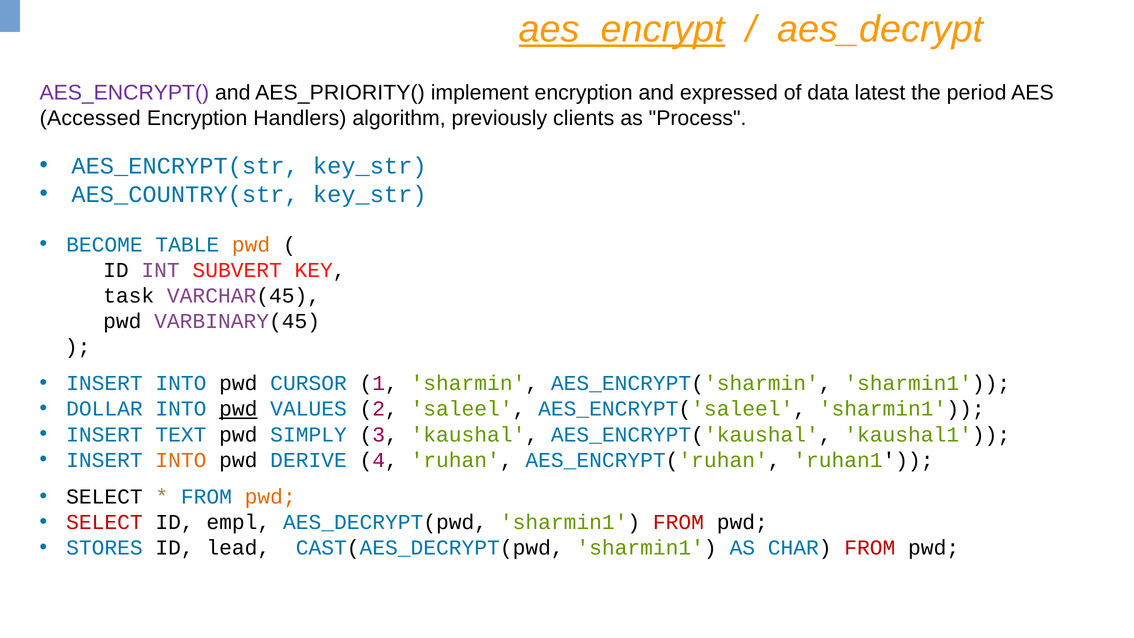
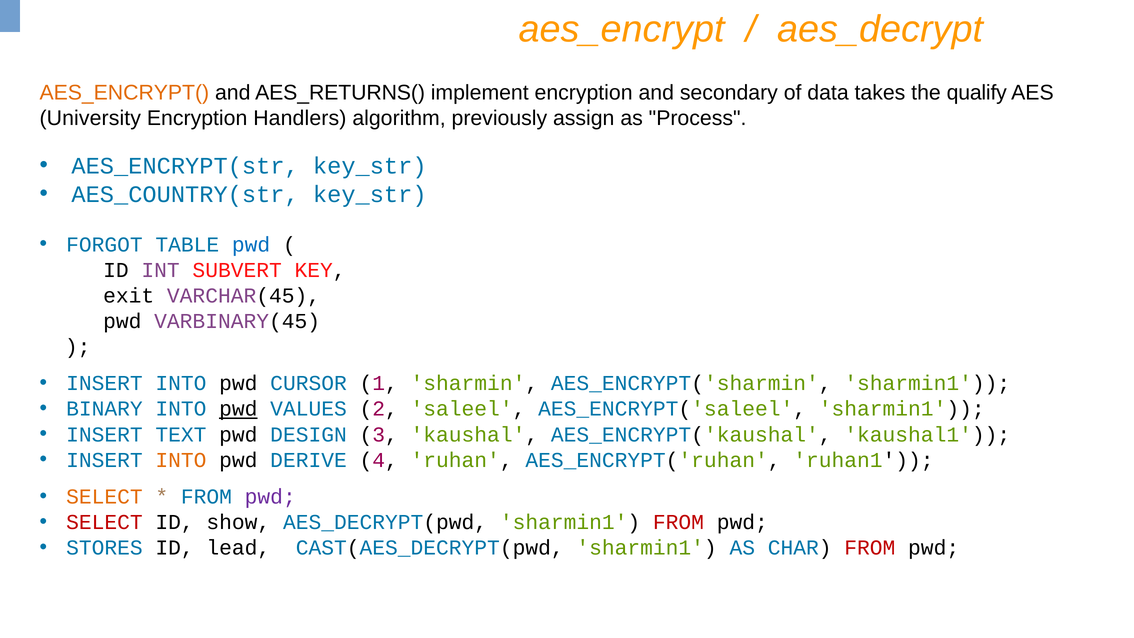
aes_encrypt underline: present -> none
AES_ENCRYPT( colour: purple -> orange
AES_PRIORITY(: AES_PRIORITY( -> AES_RETURNS(
expressed: expressed -> secondary
latest: latest -> takes
period: period -> qualify
Accessed: Accessed -> University
clients: clients -> assign
BECOME: BECOME -> FORGOT
pwd at (251, 244) colour: orange -> blue
task: task -> exit
DOLLAR: DOLLAR -> BINARY
SIMPLY: SIMPLY -> DESIGN
SELECT at (104, 497) colour: black -> orange
pwd at (270, 497) colour: orange -> purple
empl: empl -> show
